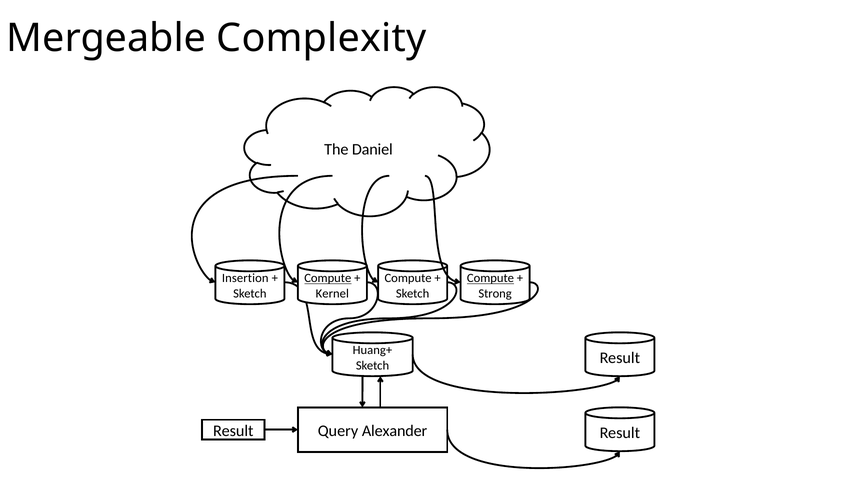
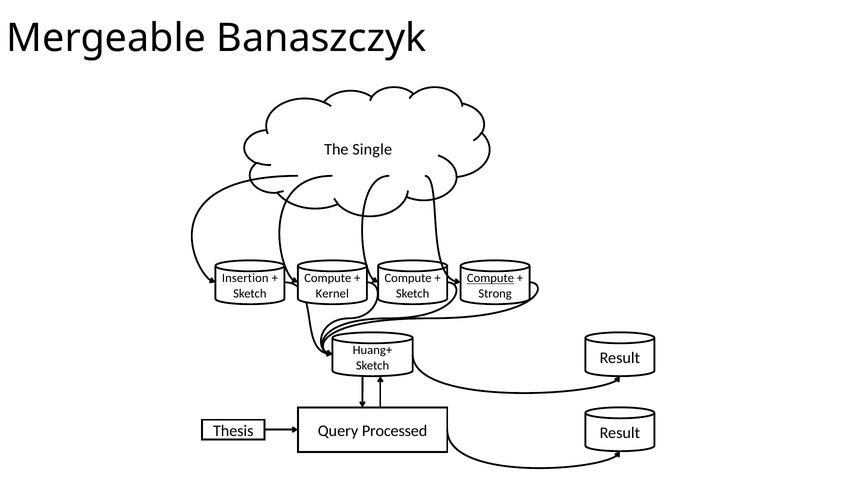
Complexity: Complexity -> Banaszczyk
Daniel: Daniel -> Single
Compute at (328, 279) underline: present -> none
Result at (233, 431): Result -> Thesis
Alexander: Alexander -> Processed
